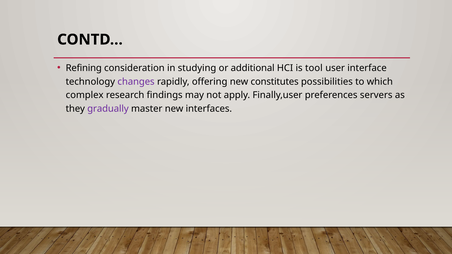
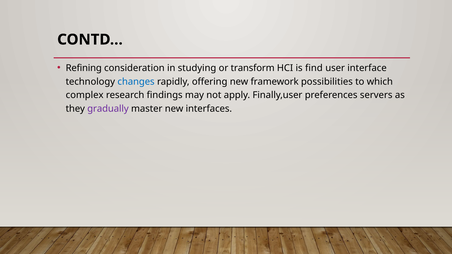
additional: additional -> transform
tool: tool -> find
changes colour: purple -> blue
constitutes: constitutes -> framework
